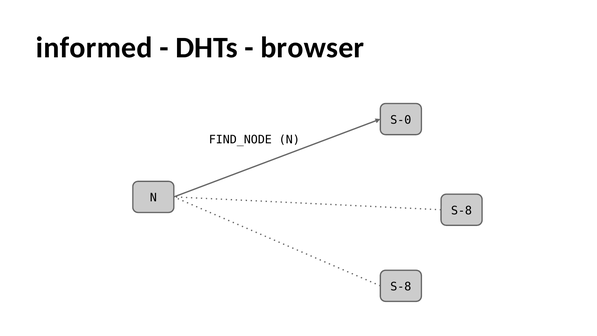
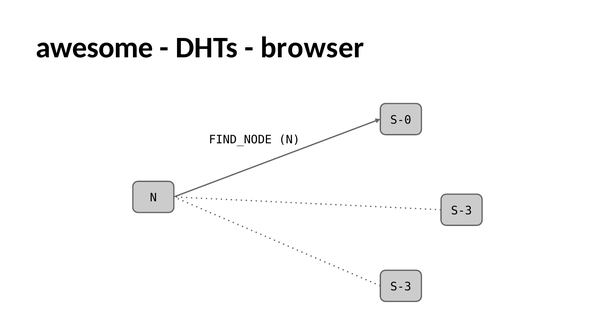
informed: informed -> awesome
S-8 at (462, 210): S-8 -> S-3
S-8 at (401, 286): S-8 -> S-3
